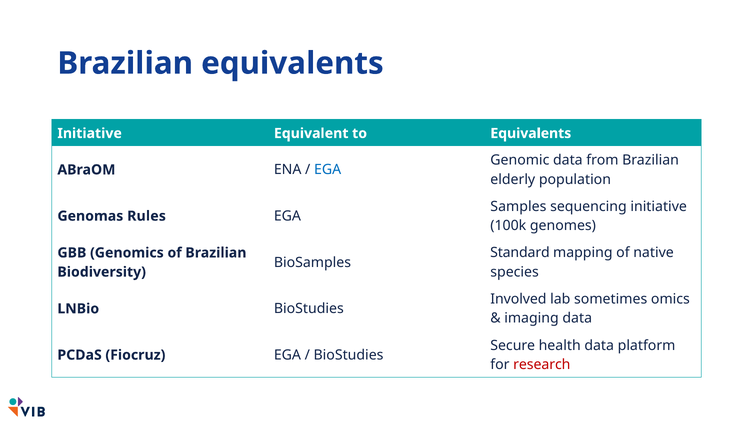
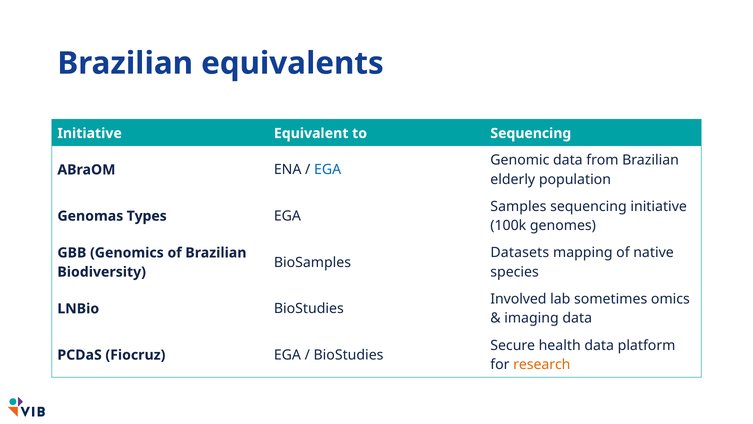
to Equivalents: Equivalents -> Sequencing
Rules: Rules -> Types
Standard: Standard -> Datasets
research colour: red -> orange
